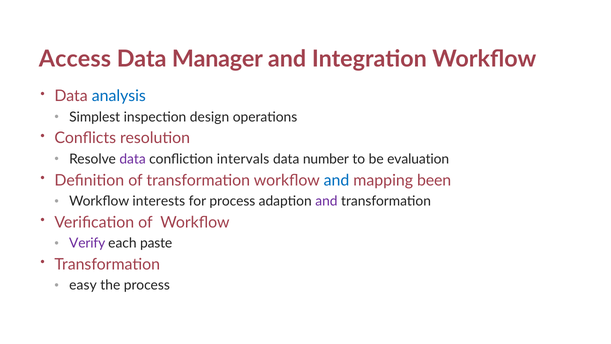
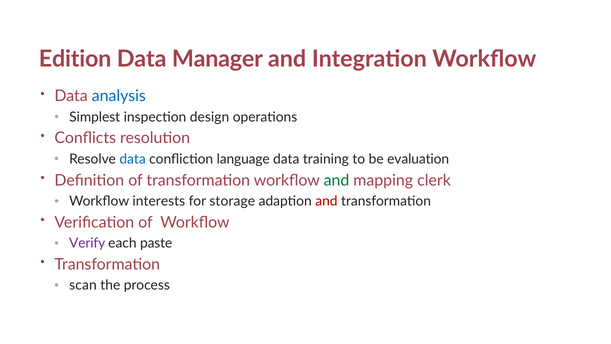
Access: Access -> Edition
data at (133, 159) colour: purple -> blue
intervals: intervals -> language
number: number -> training
and at (336, 180) colour: blue -> green
been: been -> clerk
for process: process -> storage
and at (326, 201) colour: purple -> red
easy: easy -> scan
